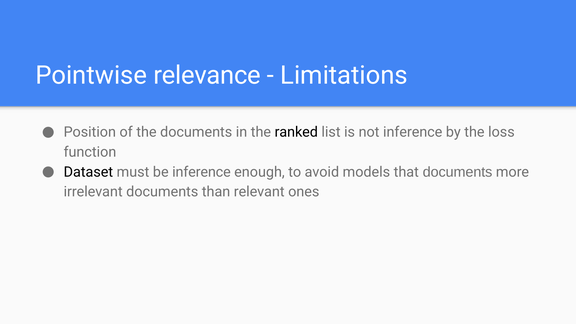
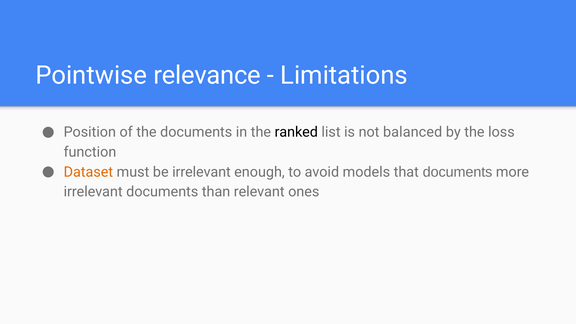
not inference: inference -> balanced
Dataset colour: black -> orange
be inference: inference -> irrelevant
